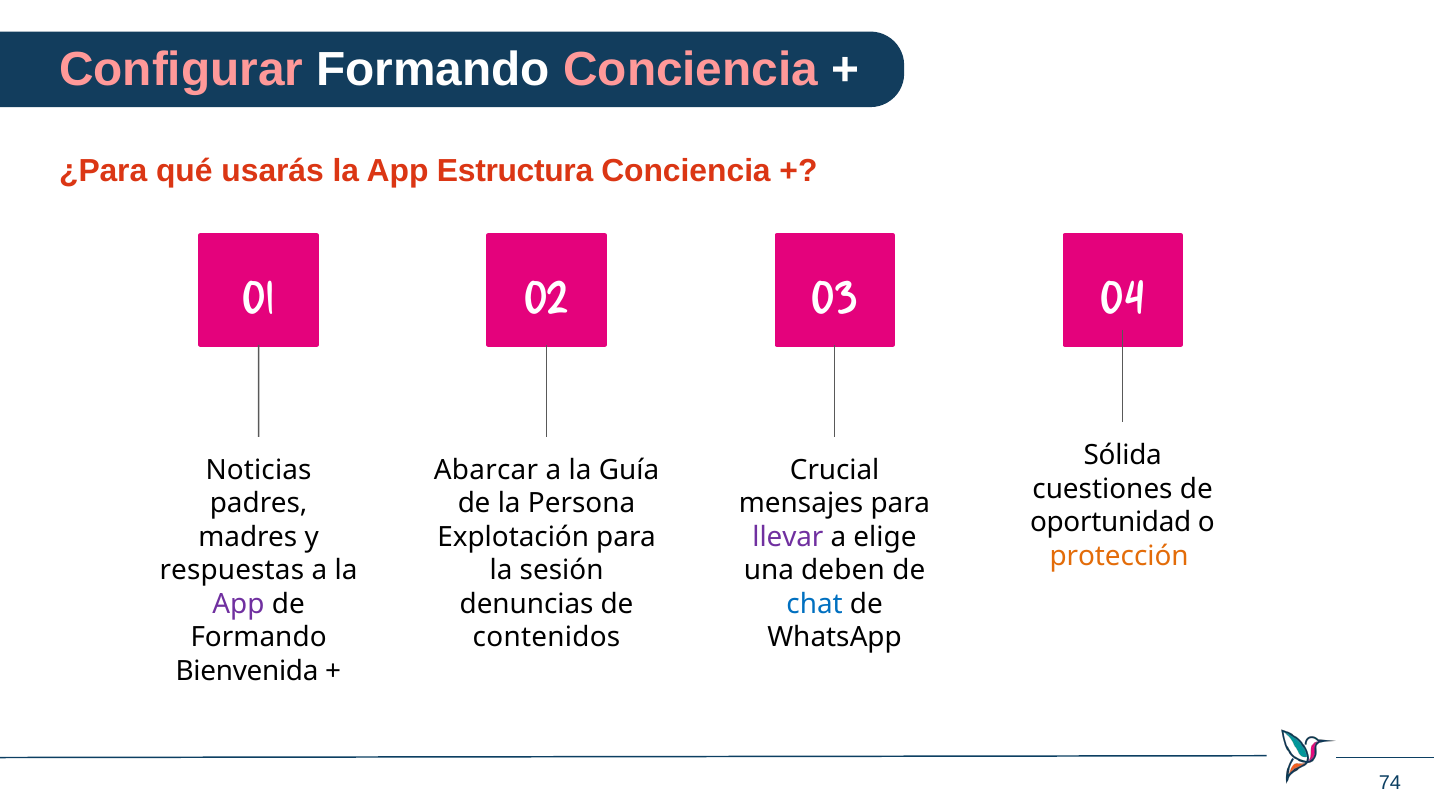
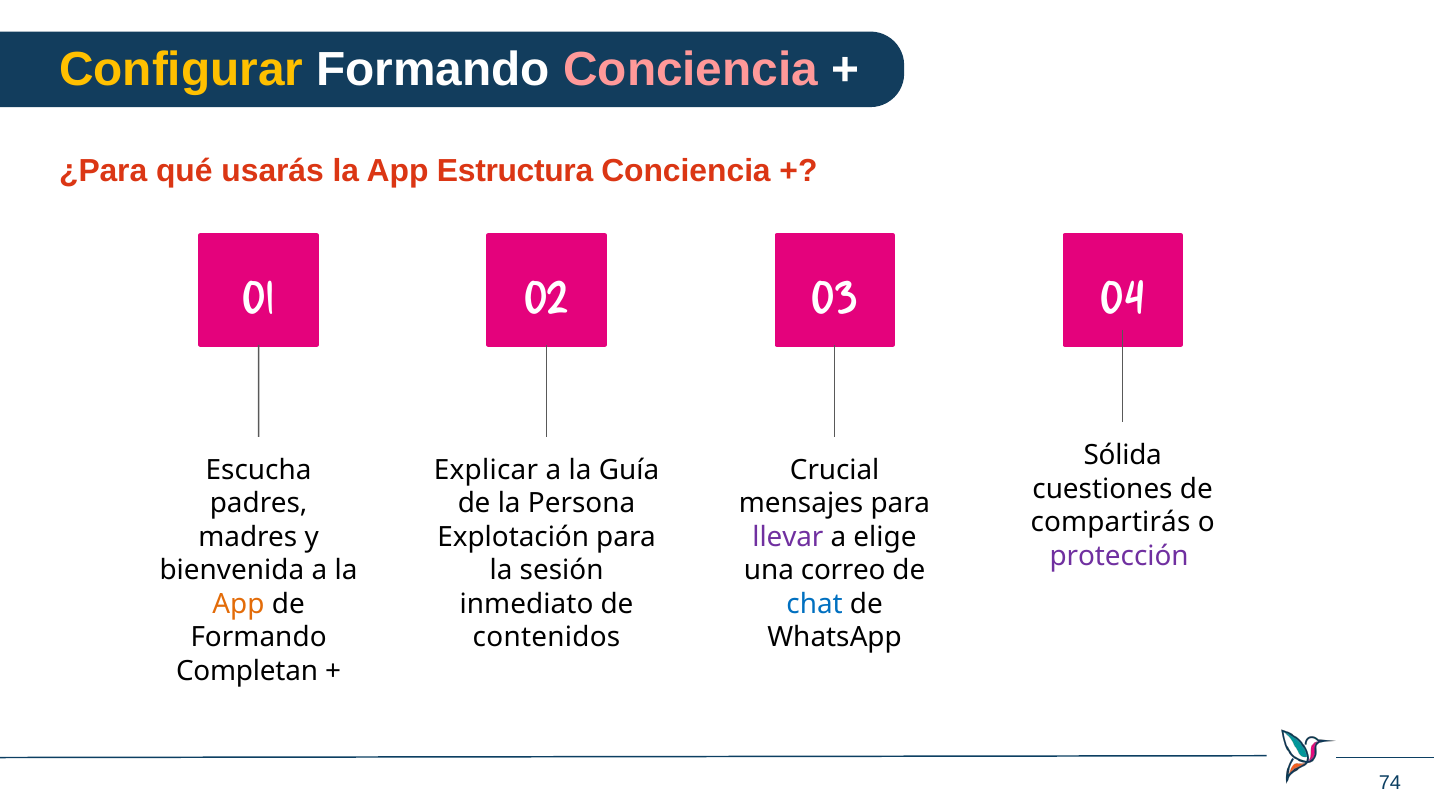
Configurar colour: pink -> yellow
Noticias: Noticias -> Escucha
Abarcar: Abarcar -> Explicar
oportunidad: oportunidad -> compartirás
protección colour: orange -> purple
respuestas: respuestas -> bienvenida
deben: deben -> correo
App at (238, 604) colour: purple -> orange
denuncias: denuncias -> inmediato
Bienvenida: Bienvenida -> Completan
